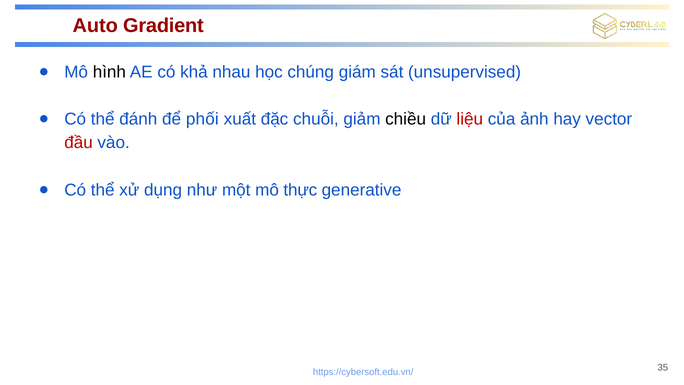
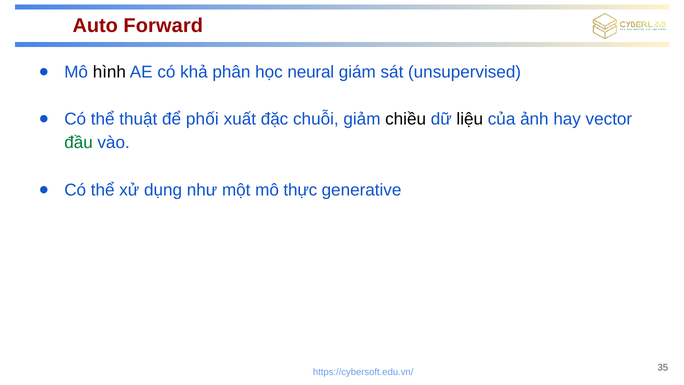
Gradient: Gradient -> Forward
nhau: nhau -> phân
chúng: chúng -> neural
đánh: đánh -> thuật
liệu colour: red -> black
đầu colour: red -> green
